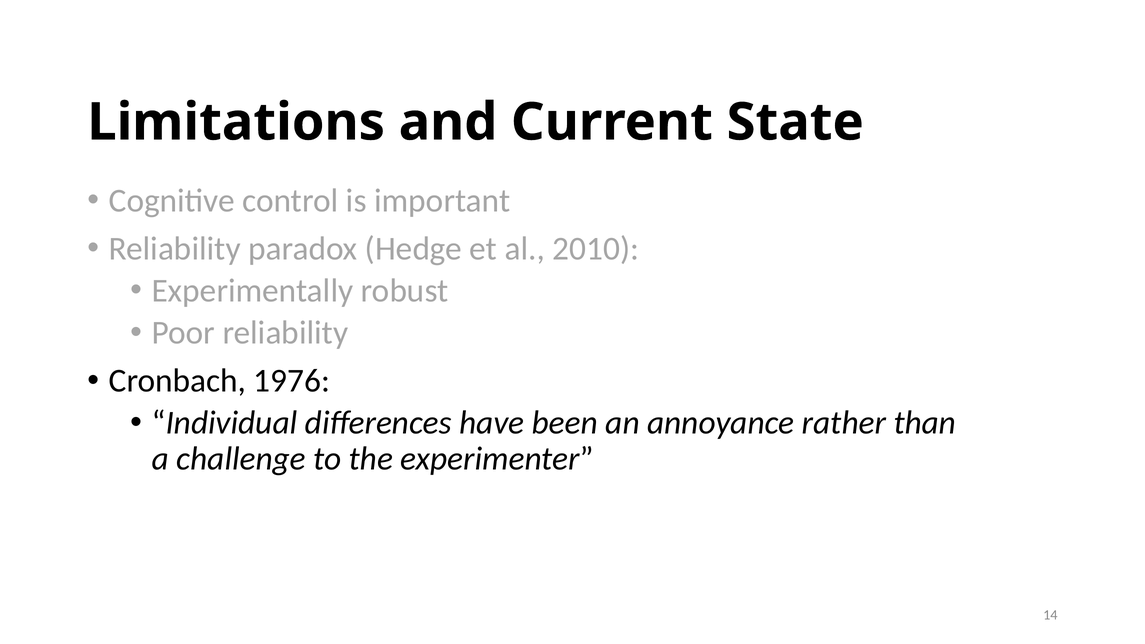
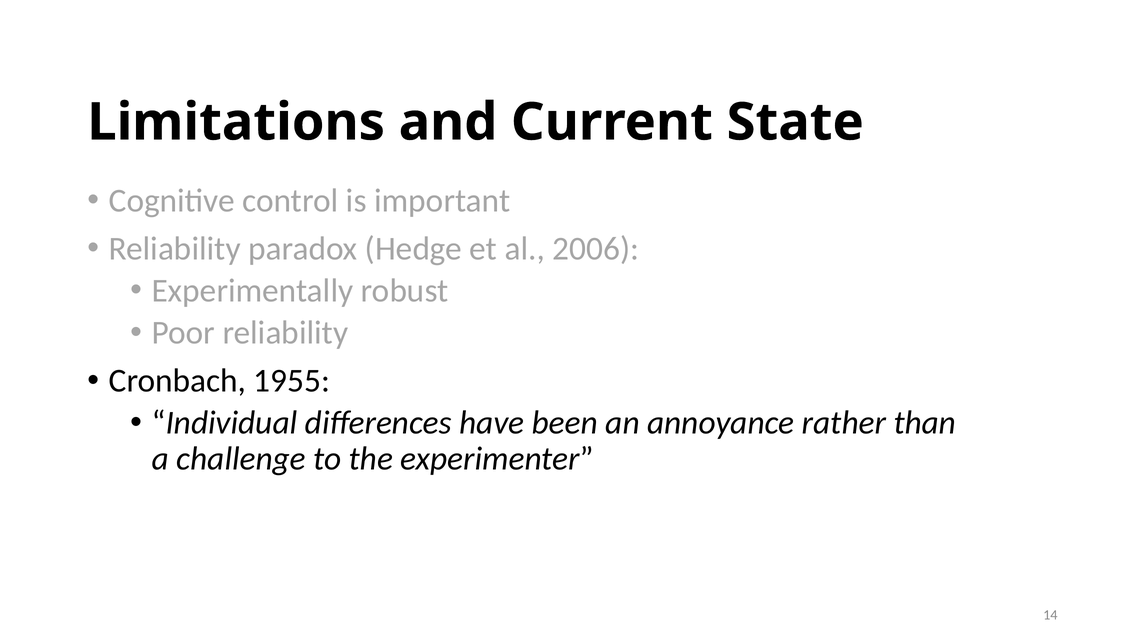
2010: 2010 -> 2006
1976: 1976 -> 1955
